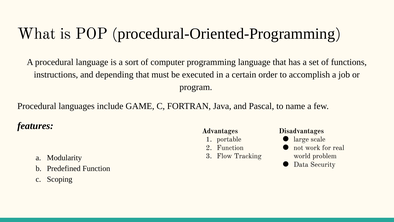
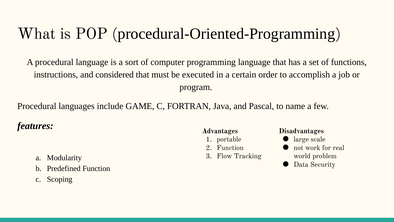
depending: depending -> considered
